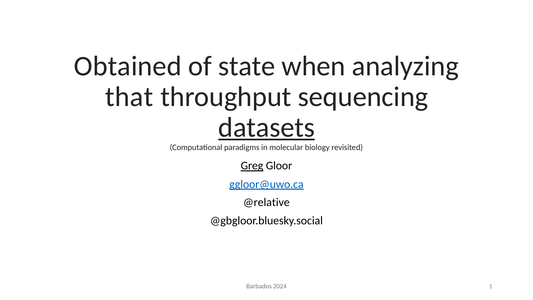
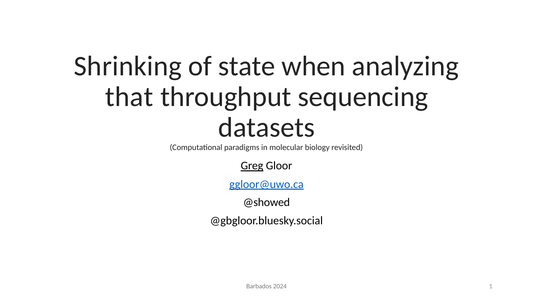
Obtained: Obtained -> Shrinking
datasets underline: present -> none
@relative: @relative -> @showed
